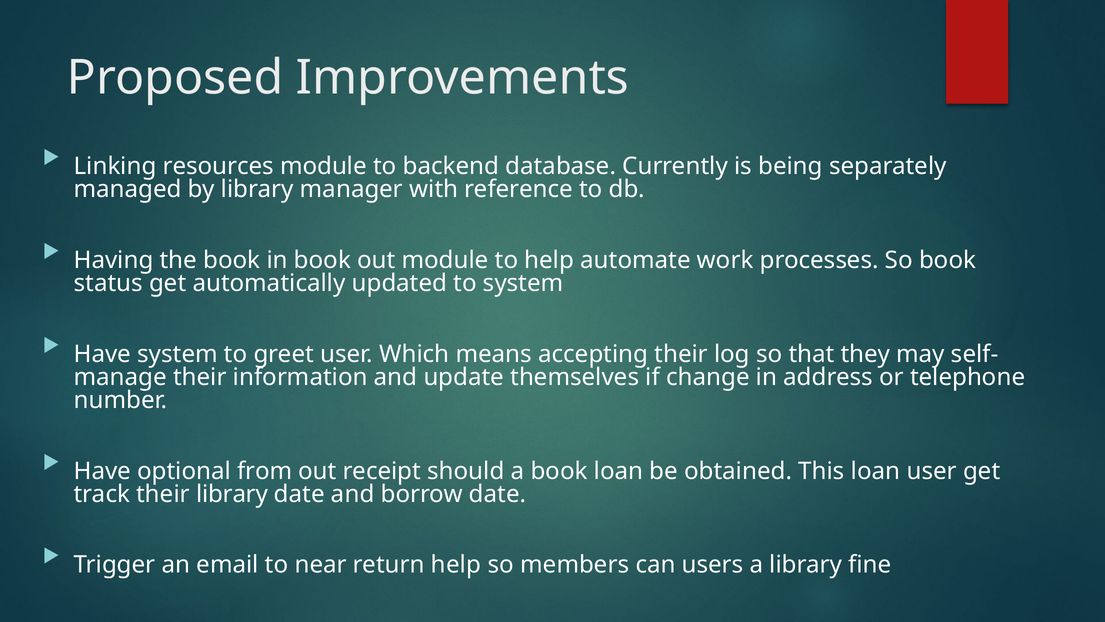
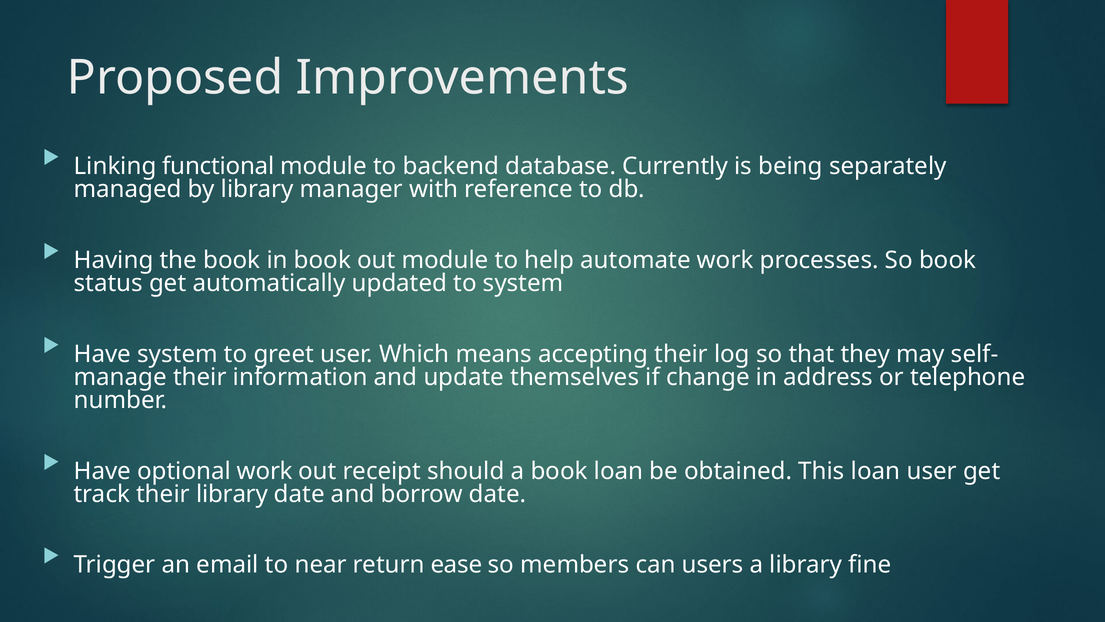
resources: resources -> functional
optional from: from -> work
return help: help -> ease
